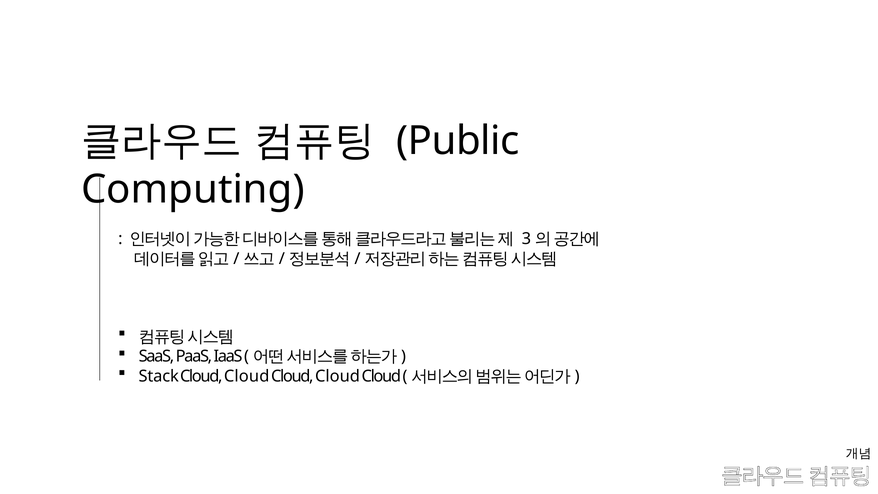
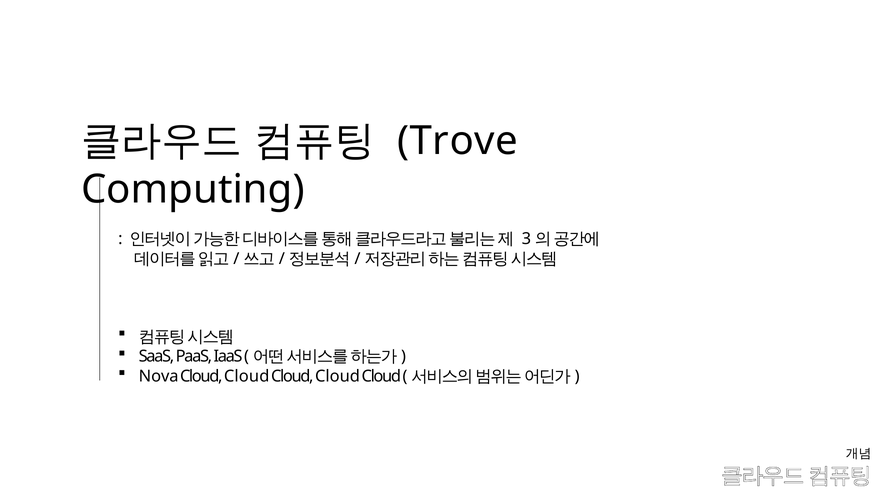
Public: Public -> Trove
Stack: Stack -> Nova
